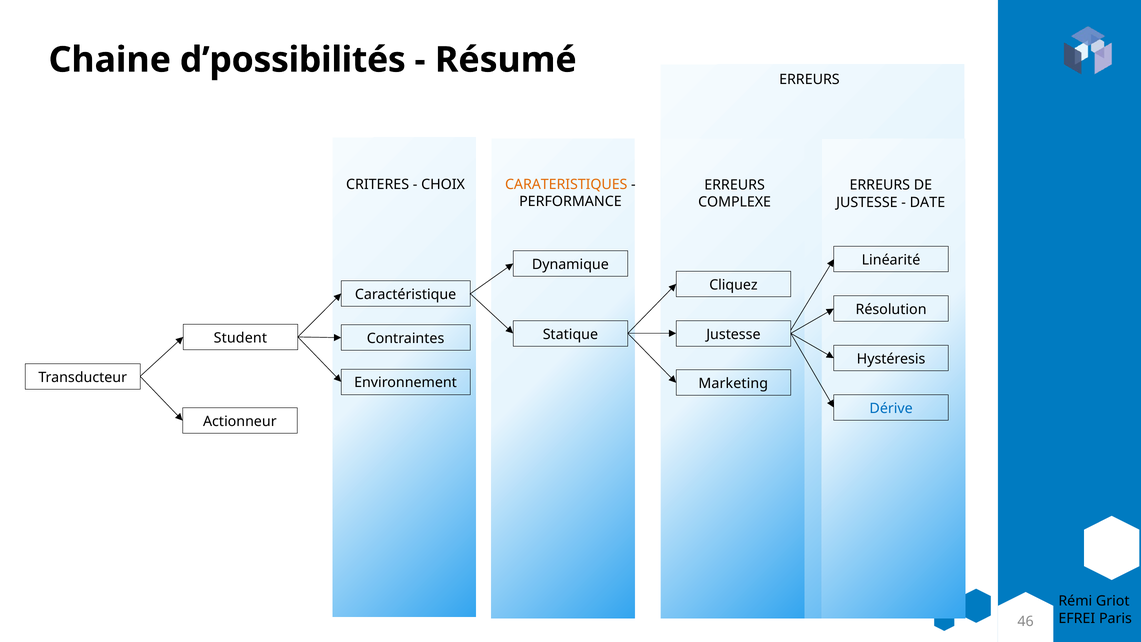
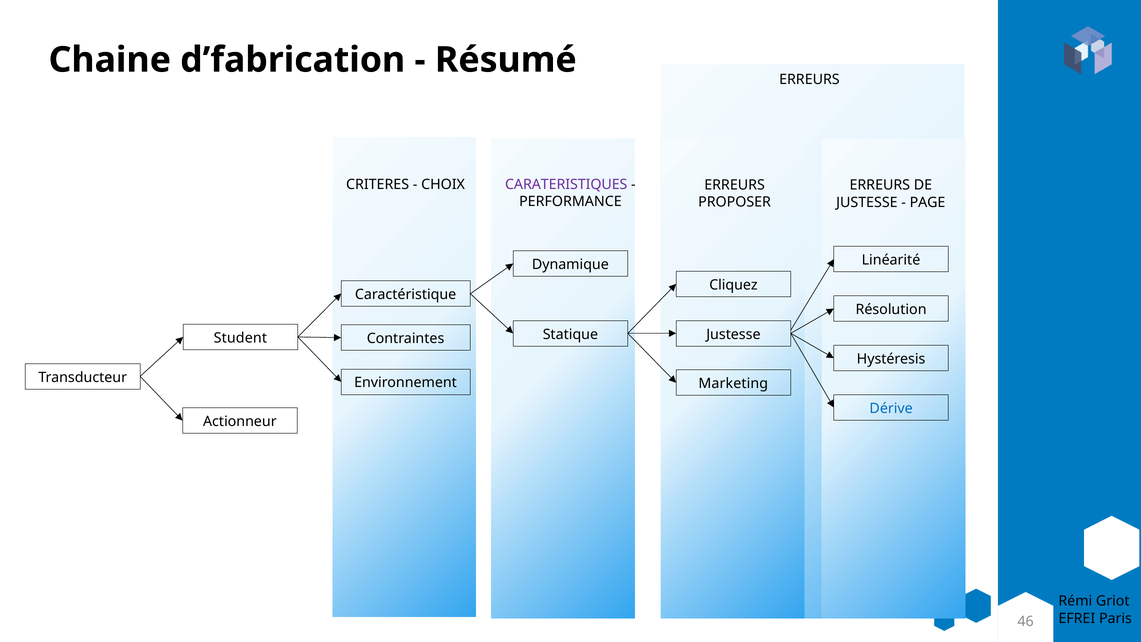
d’possibilités: d’possibilités -> d’fabrication
CARATERISTIQUES colour: orange -> purple
COMPLEXE: COMPLEXE -> PROPOSER
DATE: DATE -> PAGE
